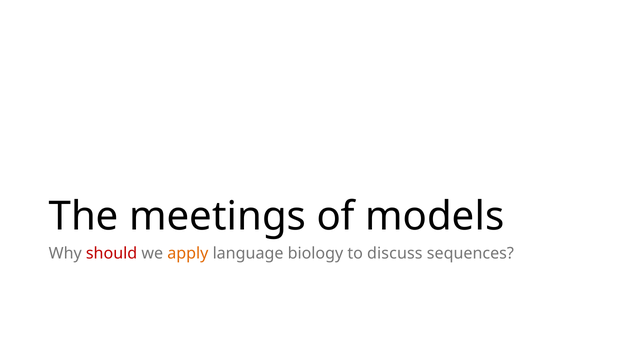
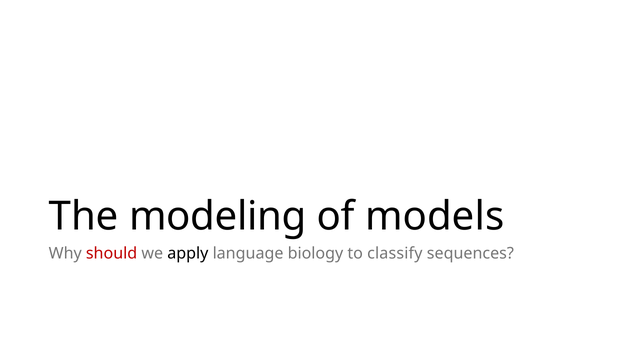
meetings: meetings -> modeling
apply colour: orange -> black
discuss: discuss -> classify
